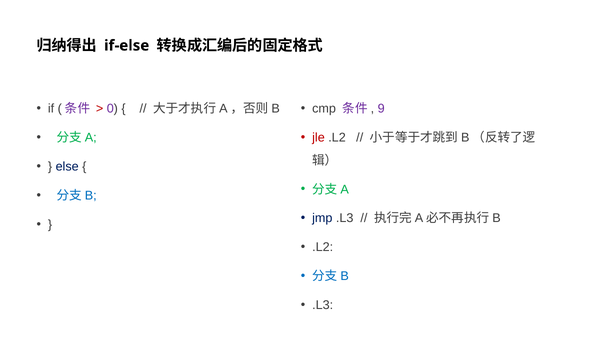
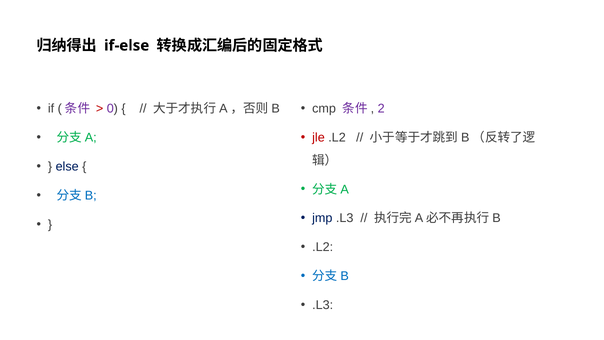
9: 9 -> 2
